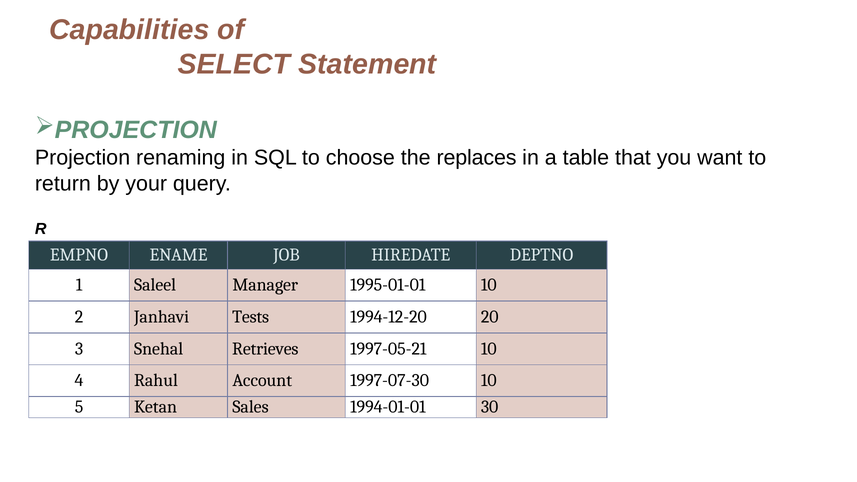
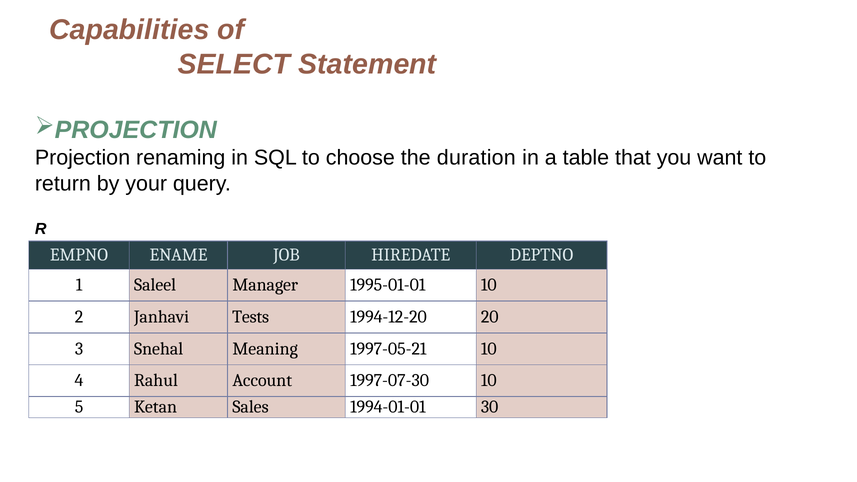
replaces: replaces -> duration
Retrieves: Retrieves -> Meaning
